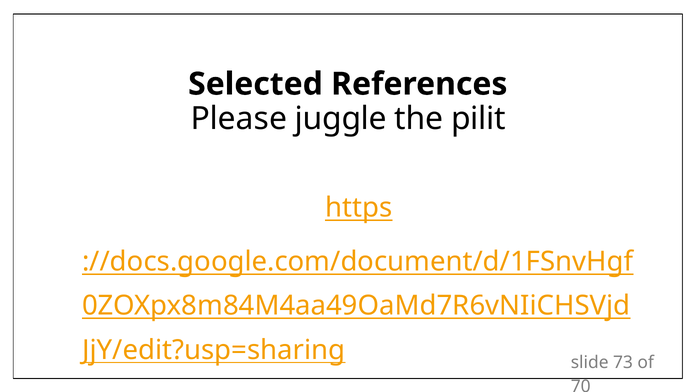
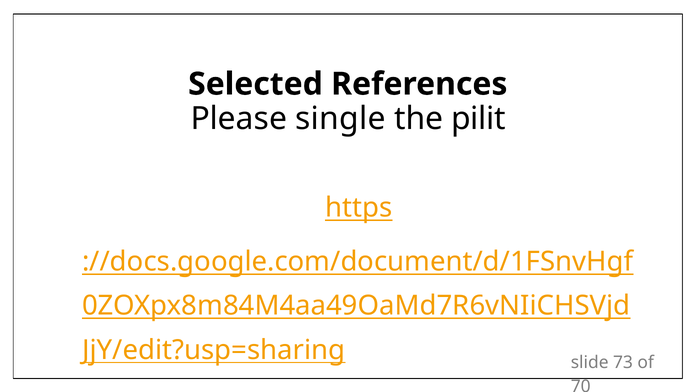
juggle: juggle -> single
